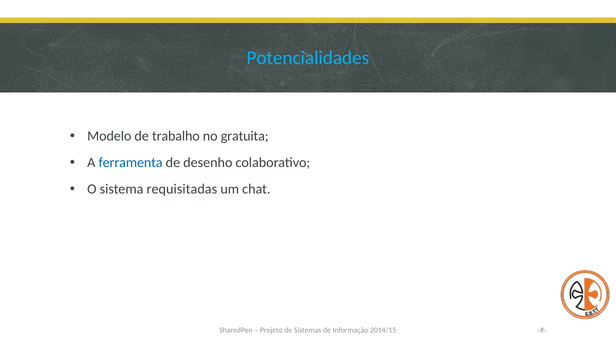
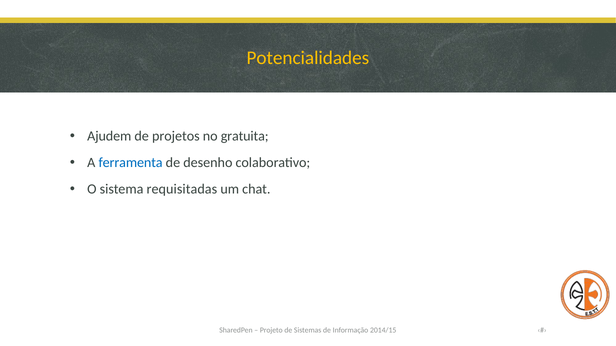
Potencialidades colour: light blue -> yellow
Modelo: Modelo -> Ajudem
trabalho: trabalho -> projetos
